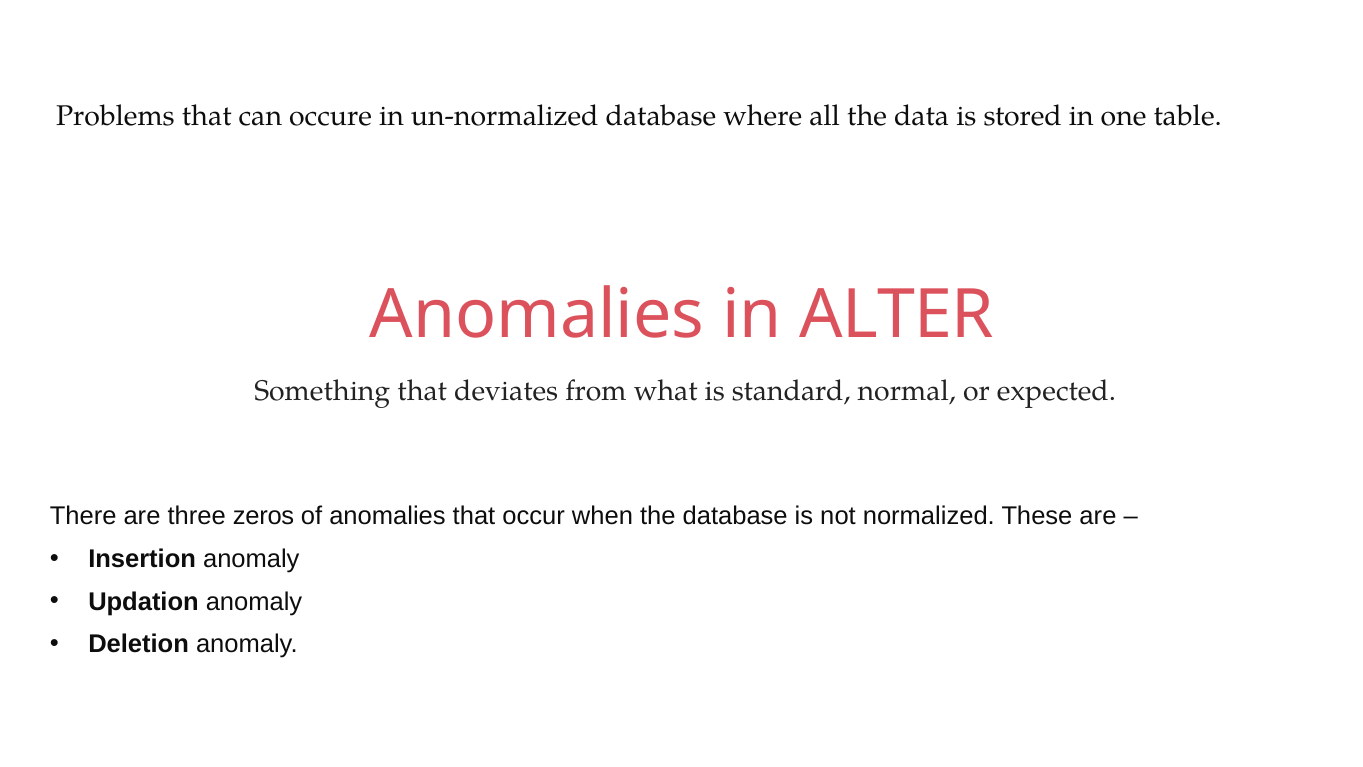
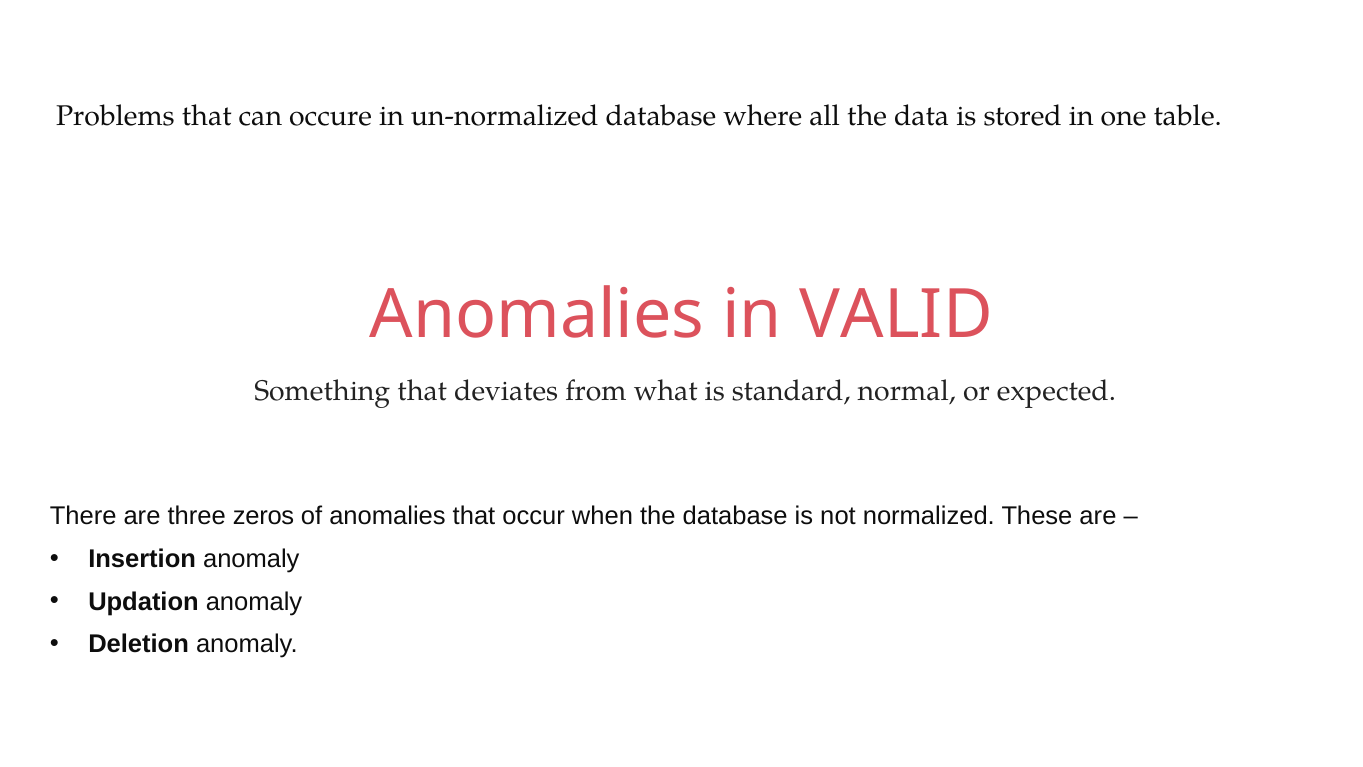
ALTER: ALTER -> VALID
